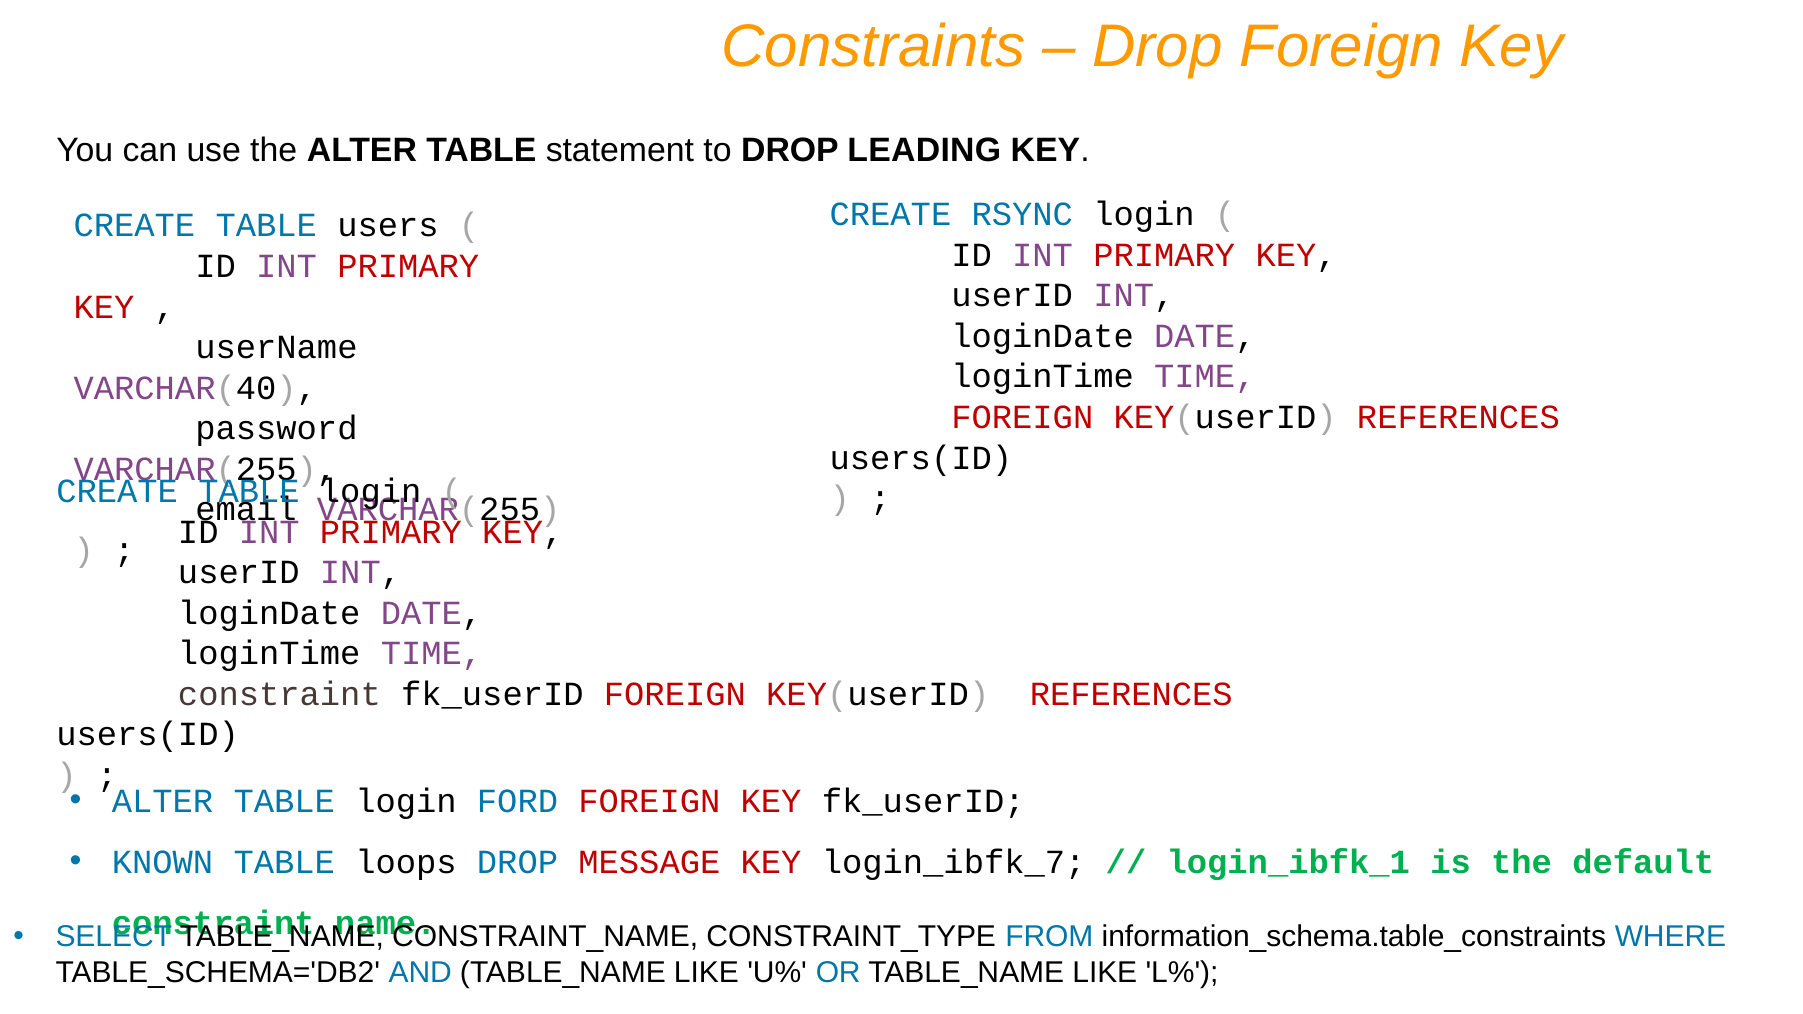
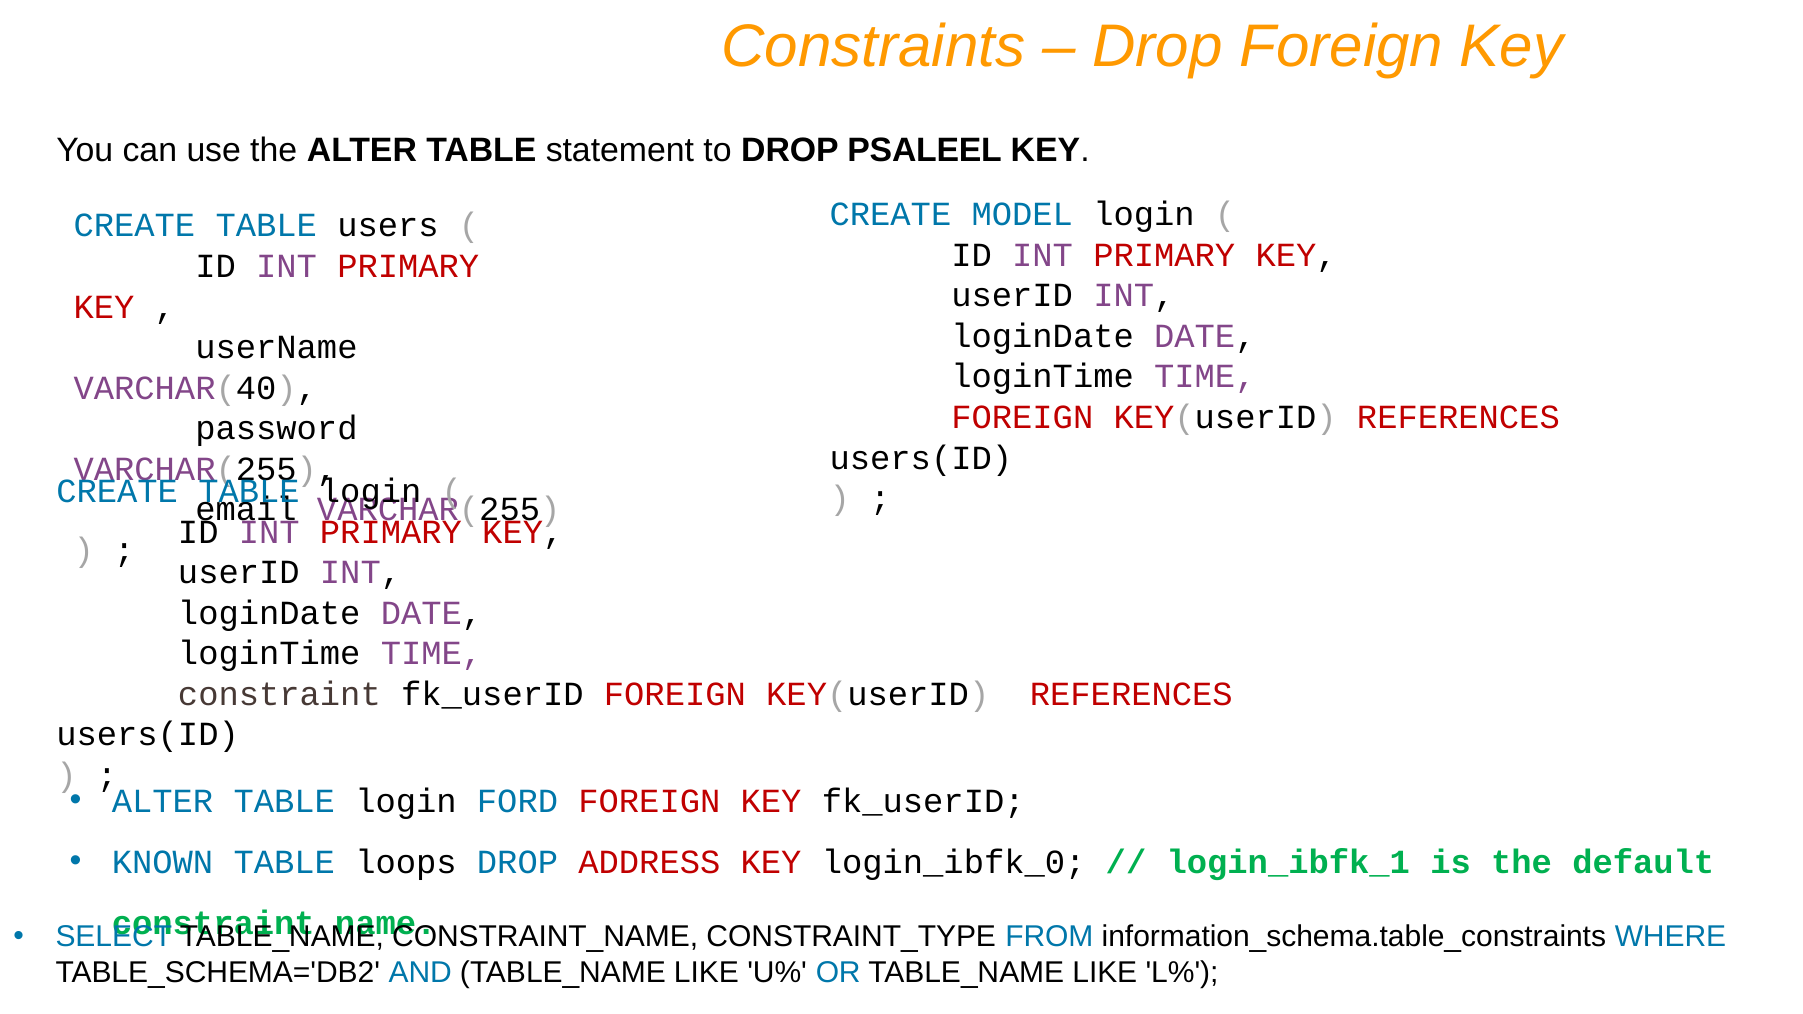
LEADING: LEADING -> PSALEEL
RSYNC: RSYNC -> MODEL
MESSAGE: MESSAGE -> ADDRESS
login_ibfk_7: login_ibfk_7 -> login_ibfk_0
